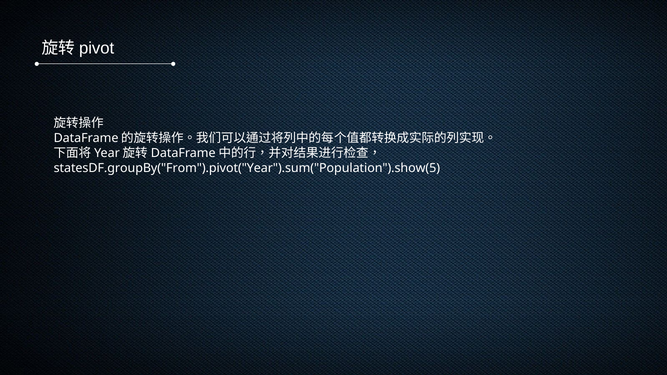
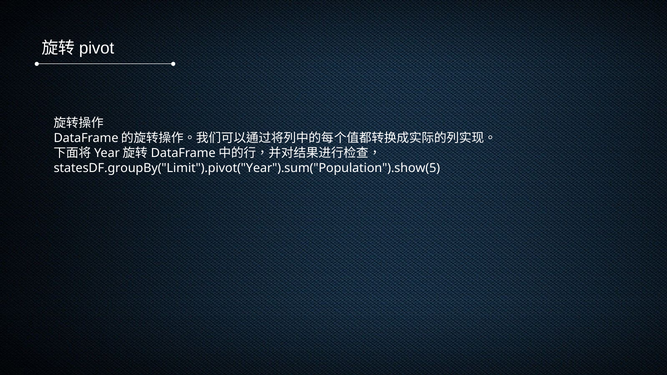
statesDF.groupBy("From").pivot("Year").sum("Population").show(5: statesDF.groupBy("From").pivot("Year").sum("Population").show(5 -> statesDF.groupBy("Limit").pivot("Year").sum("Population").show(5
